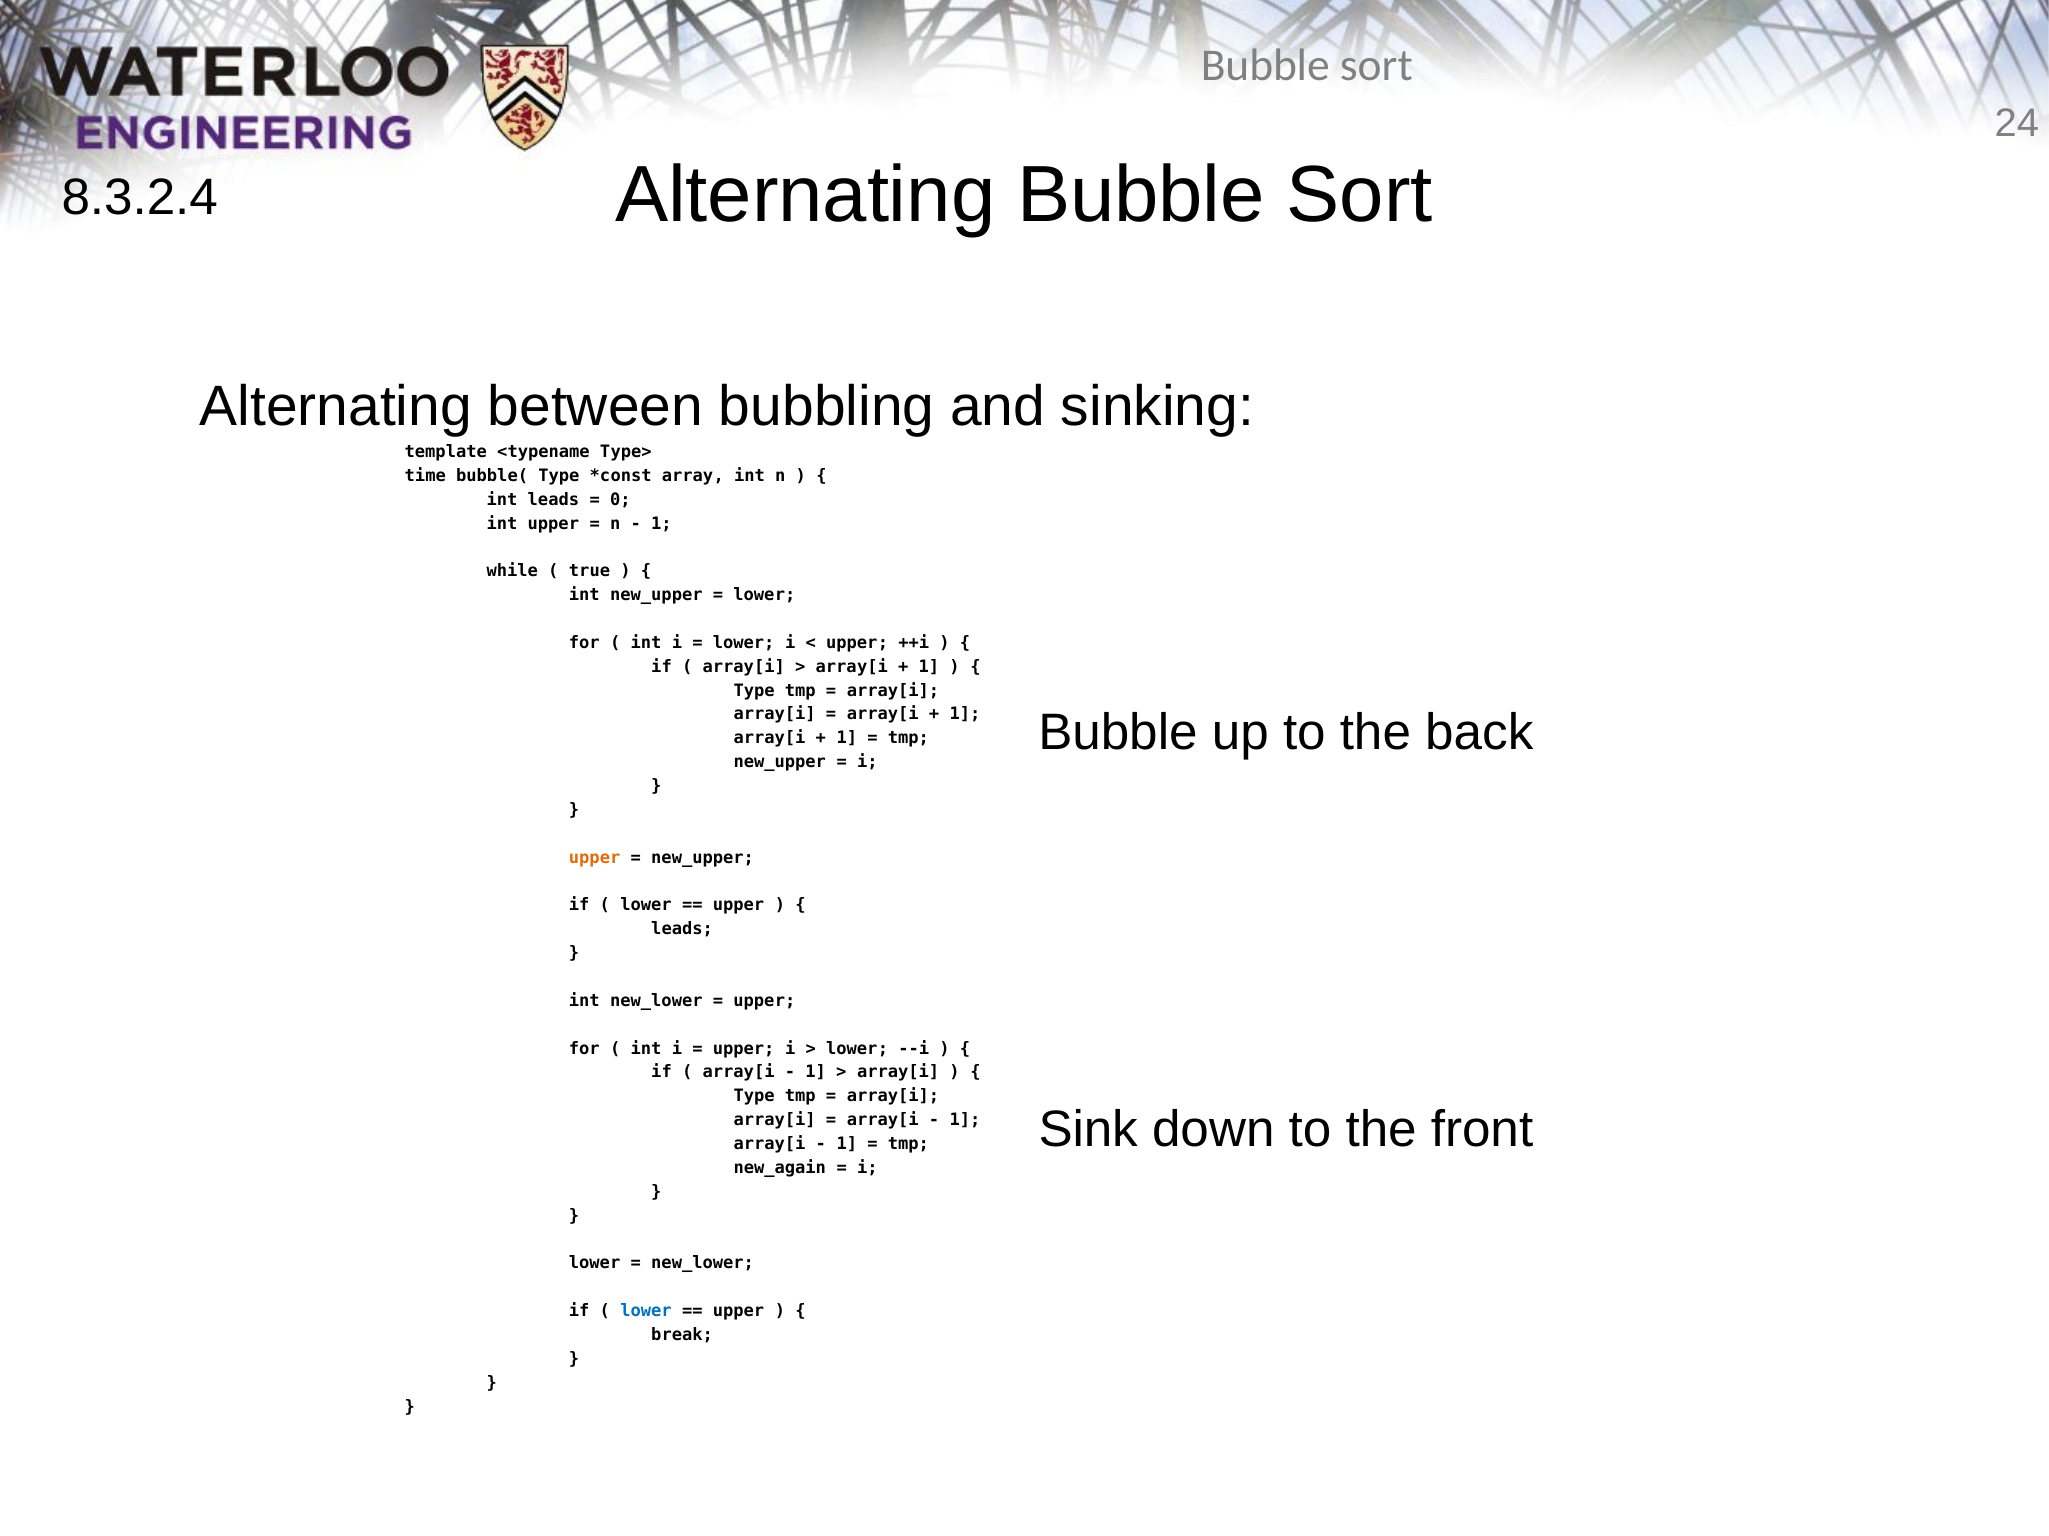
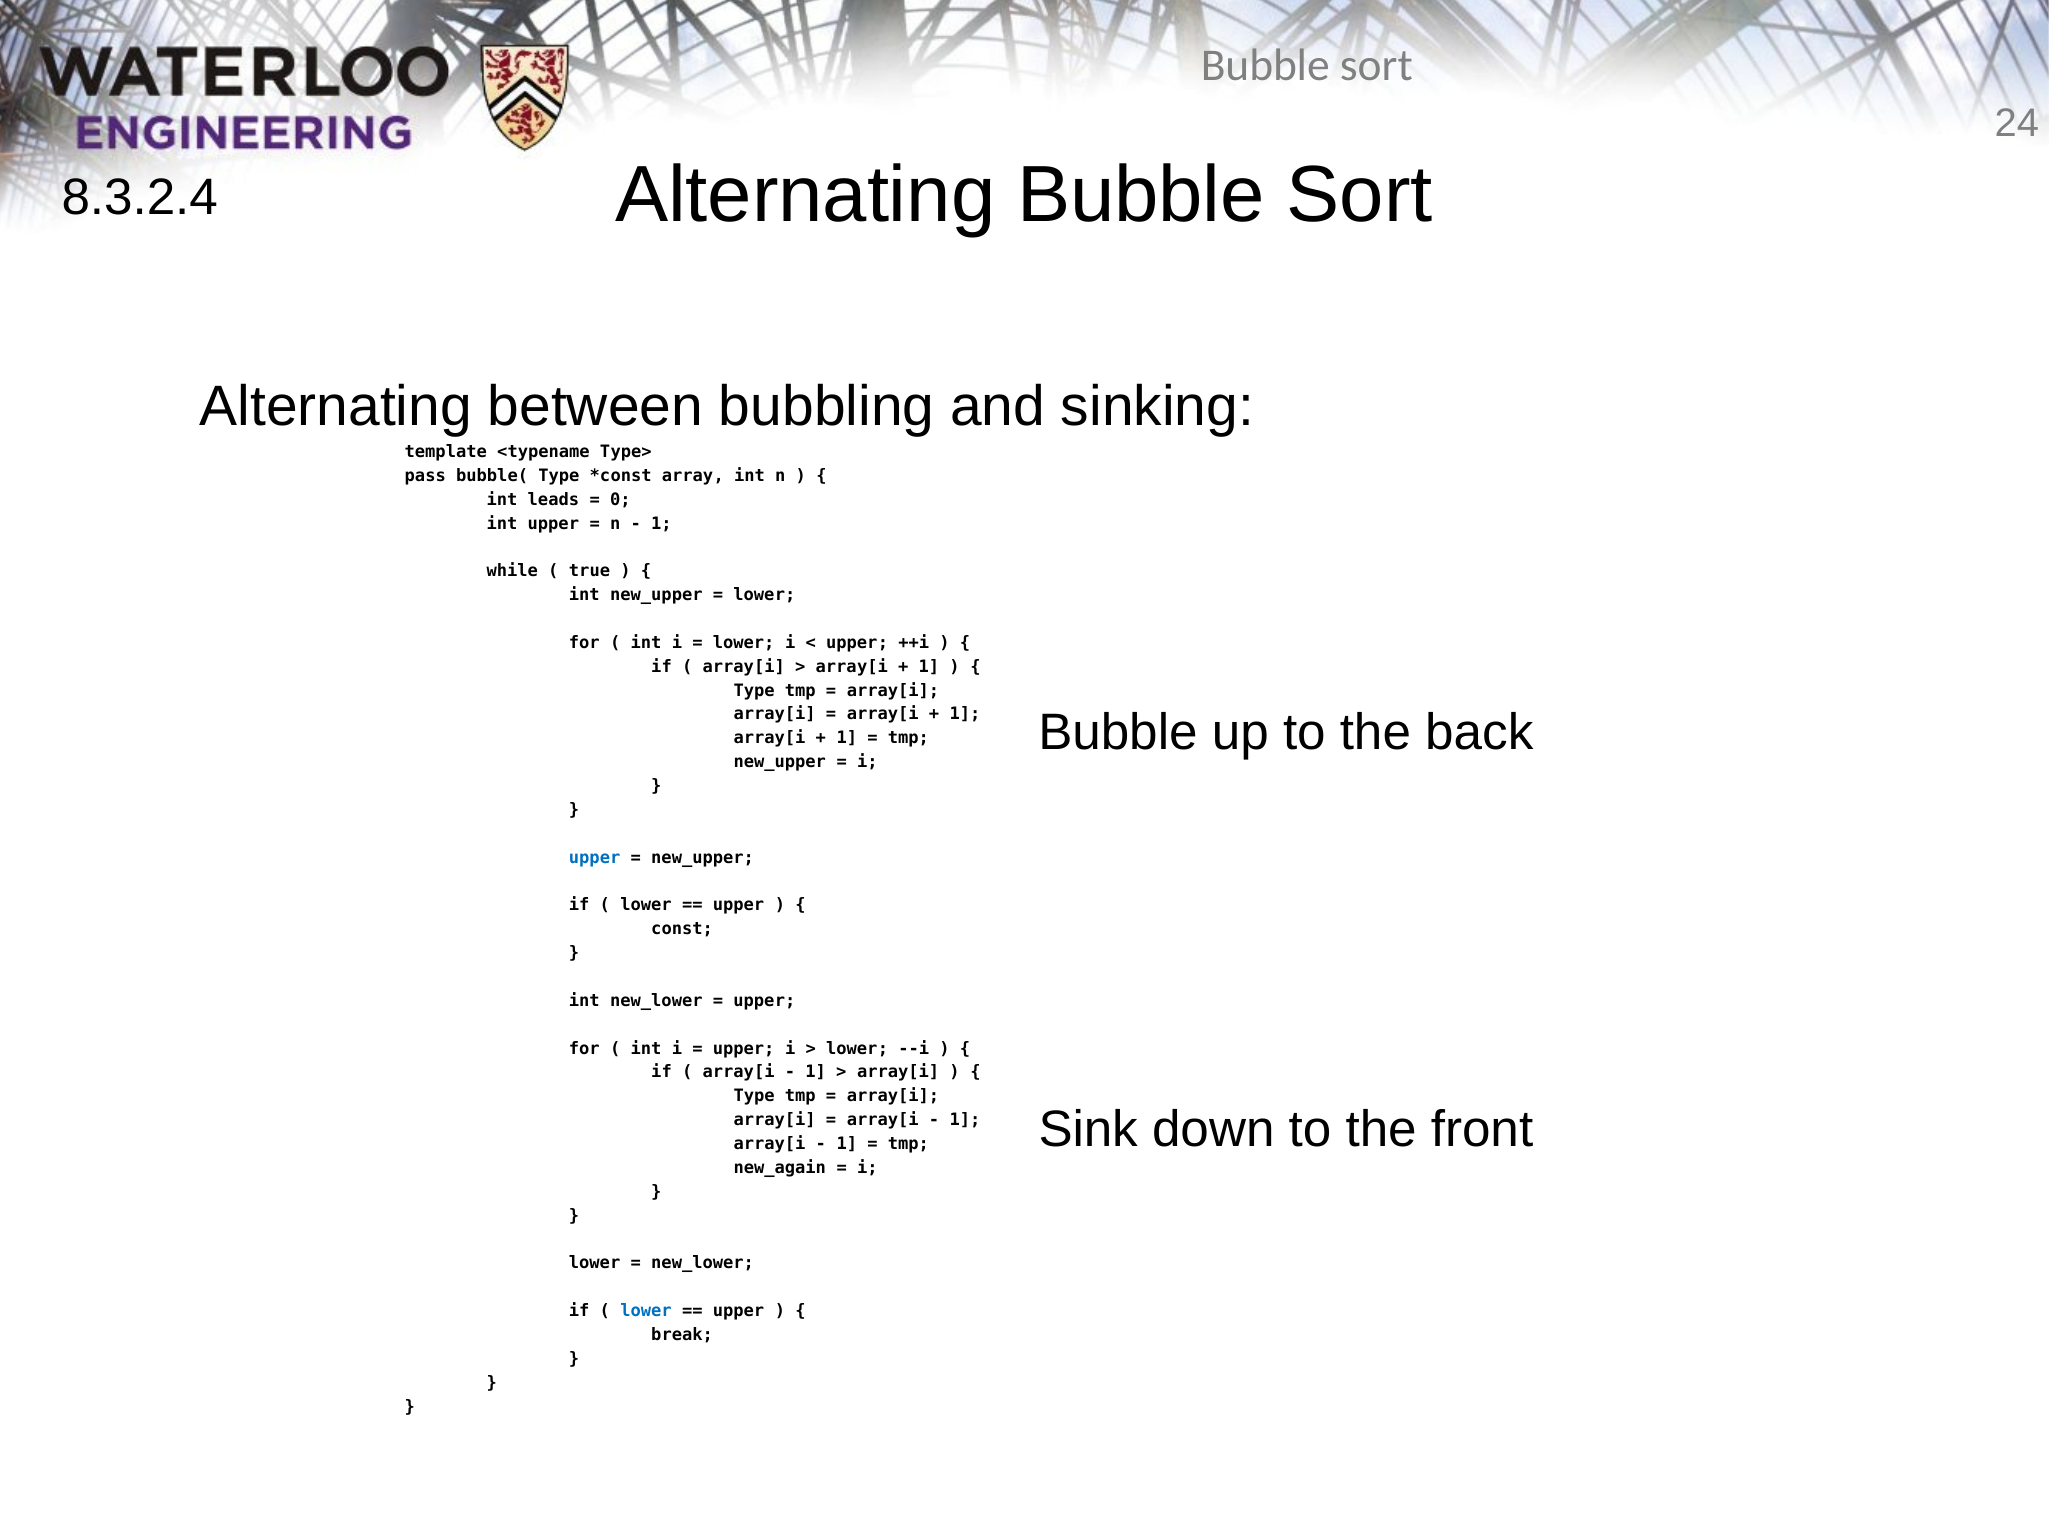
time: time -> pass
upper at (595, 858) colour: orange -> blue
leads at (682, 930): leads -> const
